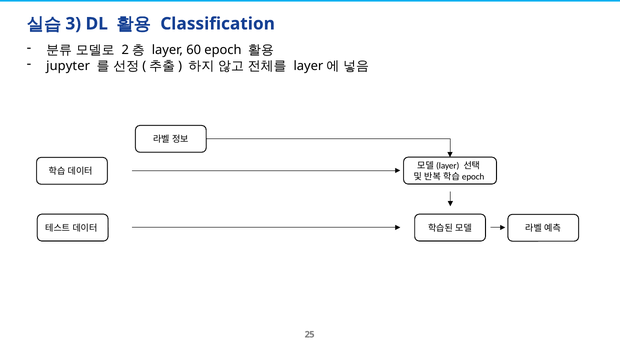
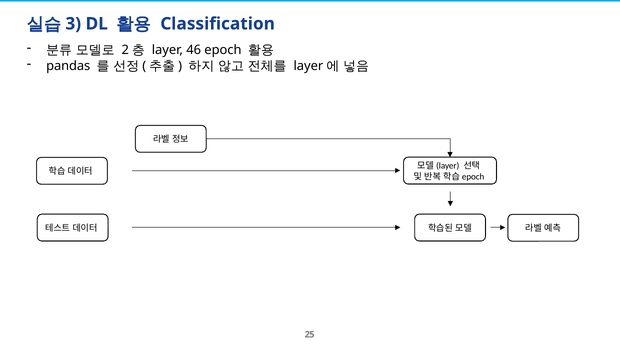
60: 60 -> 46
jupyter: jupyter -> pandas
